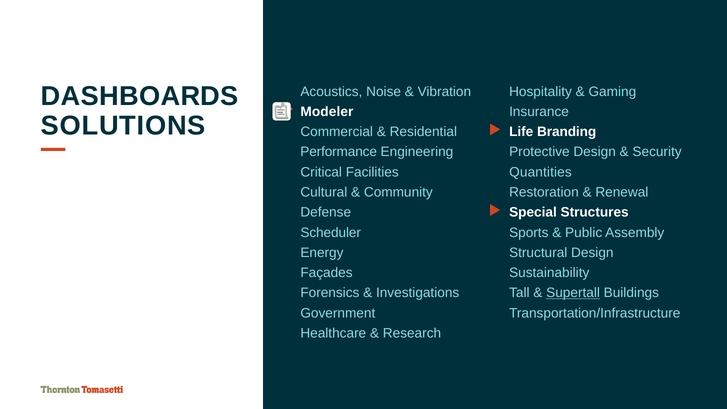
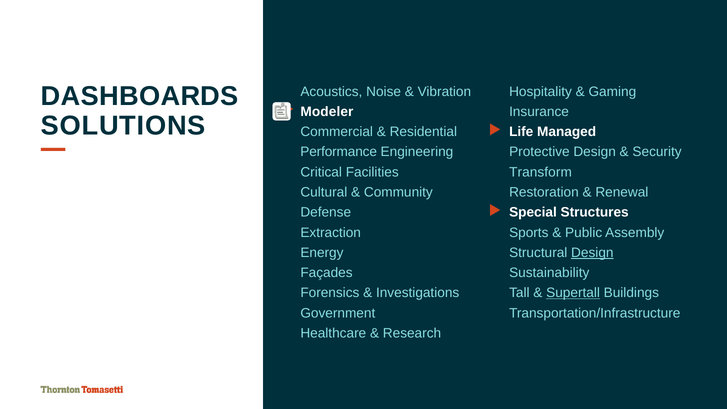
Branding: Branding -> Managed
Quantities: Quantities -> Transform
Scheduler: Scheduler -> Extraction
Design at (592, 253) underline: none -> present
